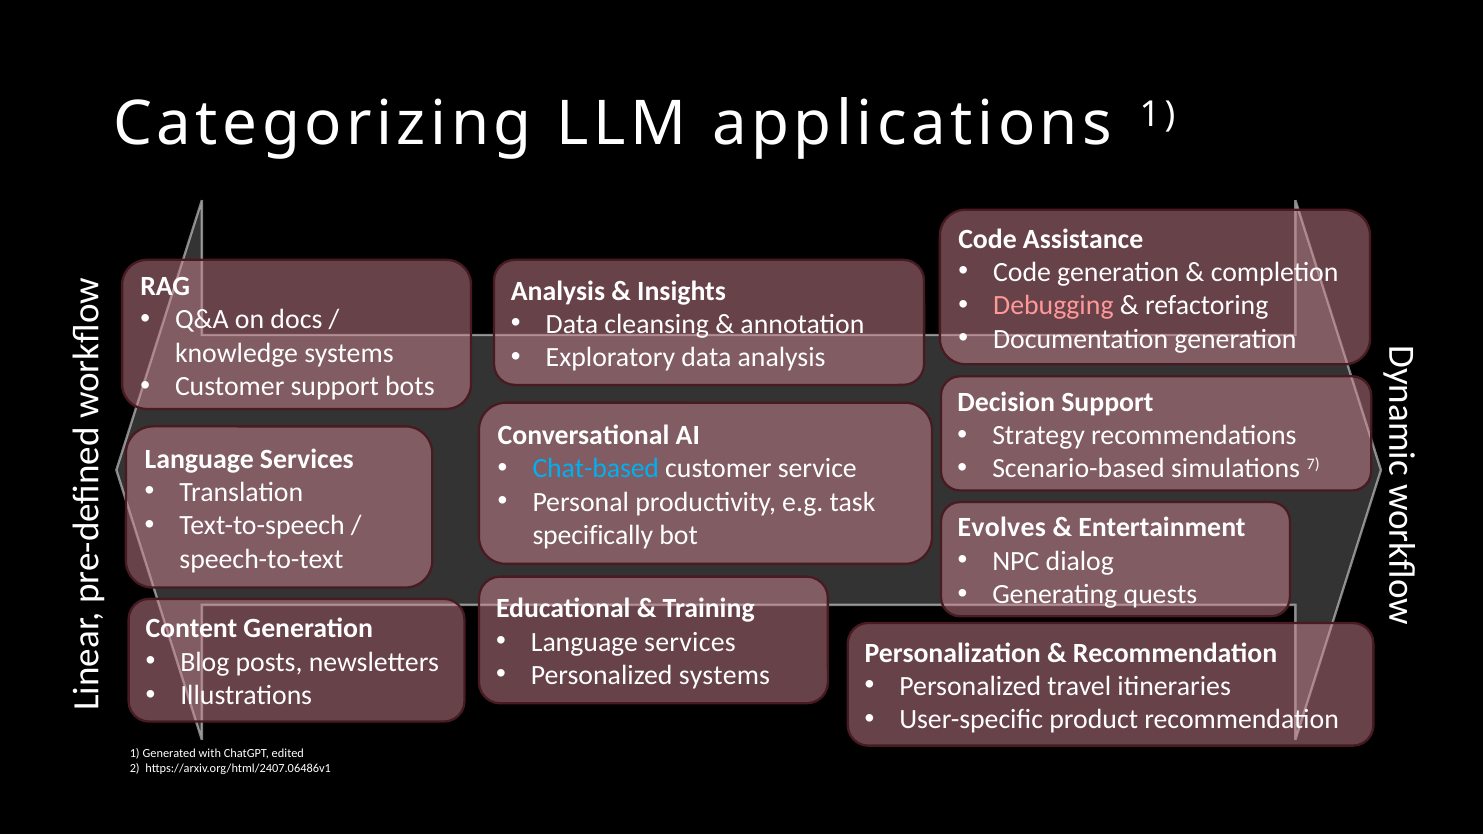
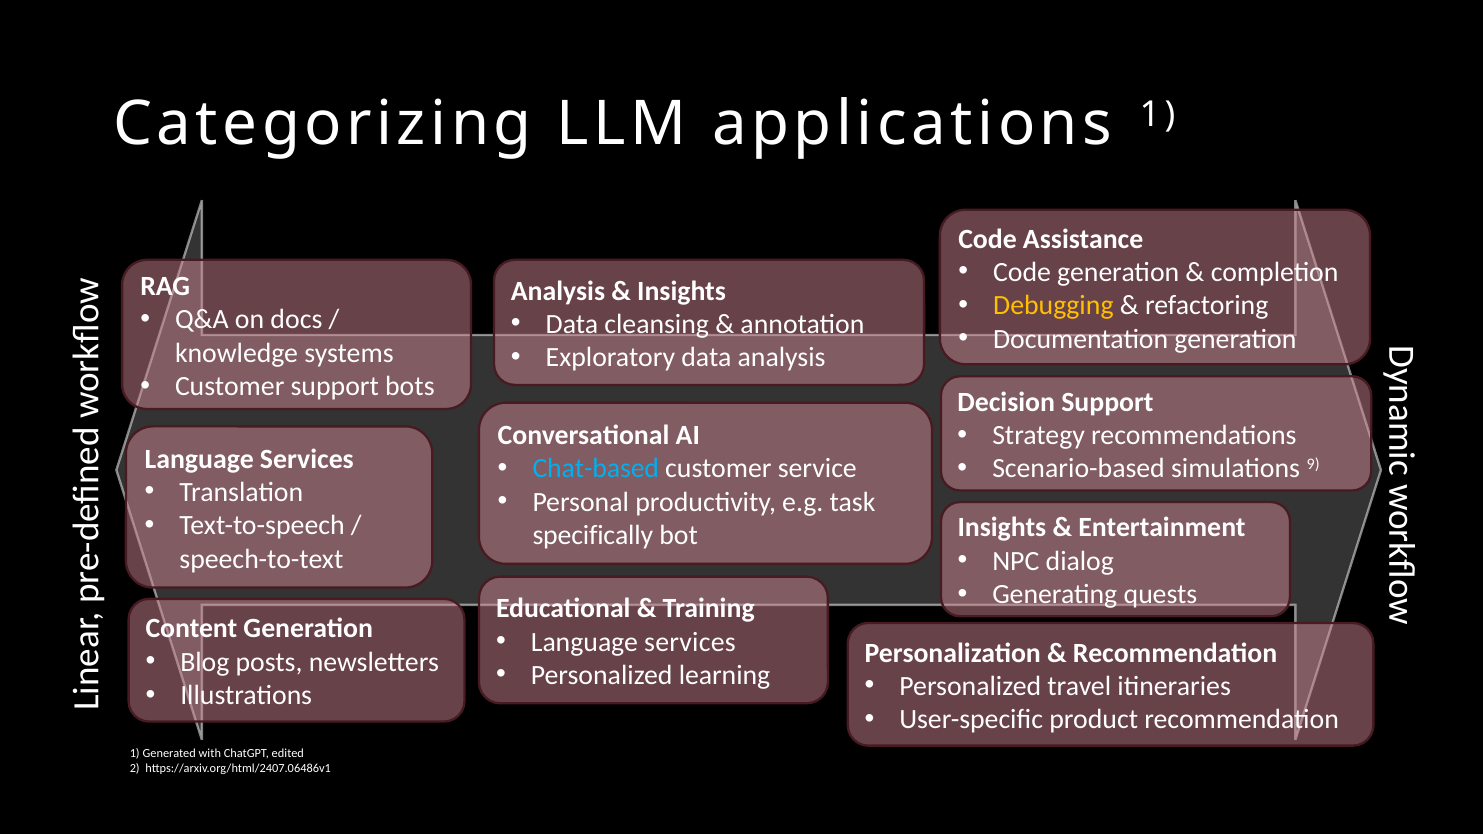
Debugging colour: pink -> yellow
7: 7 -> 9
bot Evolves: Evolves -> Insights
Personalized systems: systems -> learning
